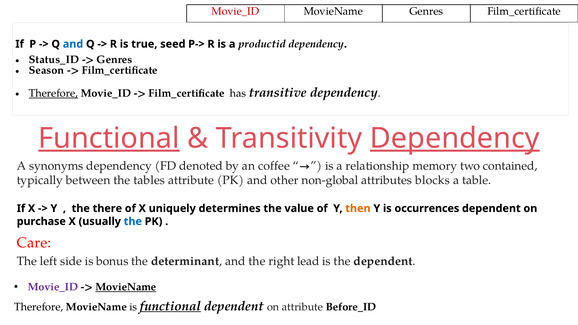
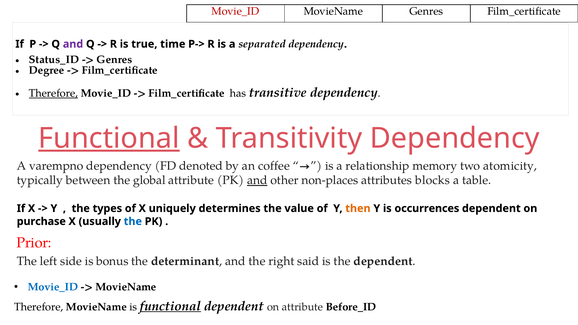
and at (73, 44) colour: blue -> purple
seed: seed -> time
productid: productid -> separated
Season: Season -> Degree
Dependency at (455, 138) underline: present -> none
synonyms: synonyms -> varempno
contained: contained -> atomicity
tables: tables -> global
and at (257, 180) underline: none -> present
non-global: non-global -> non-places
there: there -> types
Care: Care -> Prior
lead: lead -> said
Movie_ID at (53, 287) colour: purple -> blue
MovieName at (126, 287) underline: present -> none
